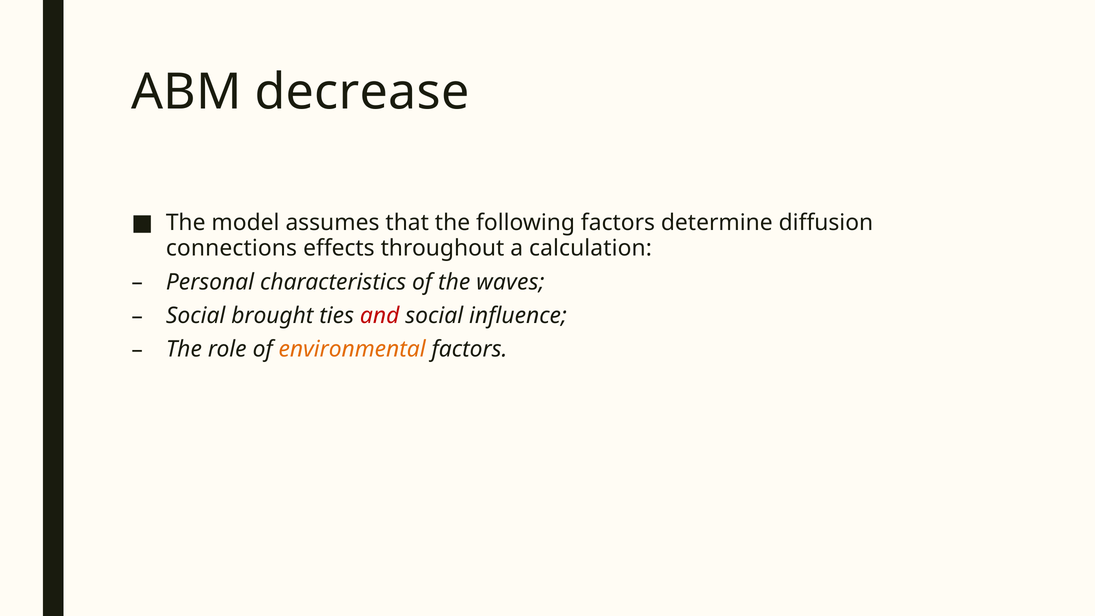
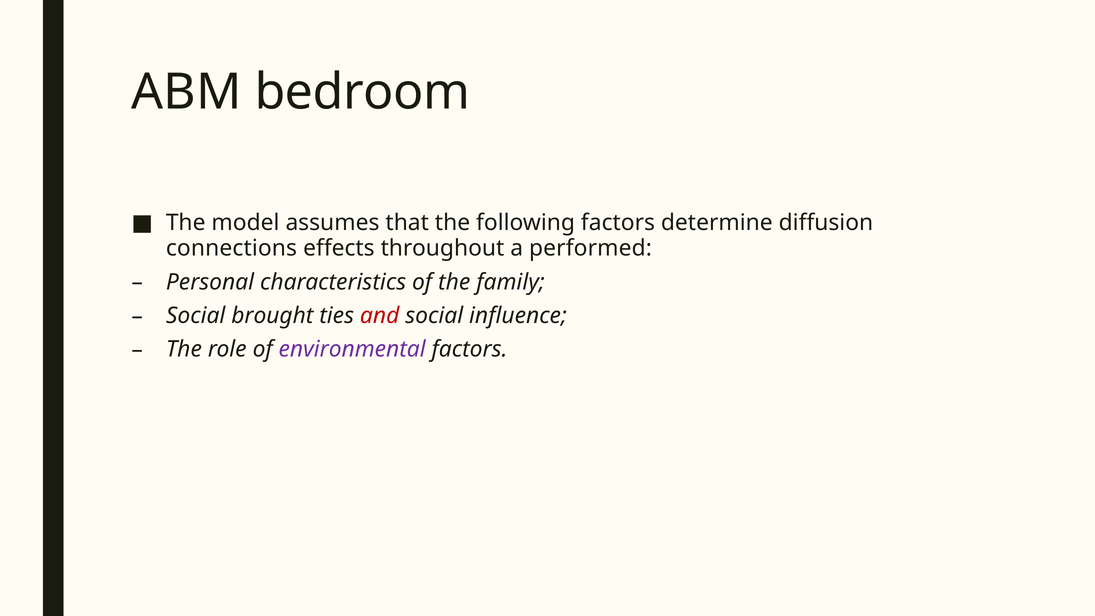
decrease: decrease -> bedroom
calculation: calculation -> performed
waves: waves -> family
environmental colour: orange -> purple
